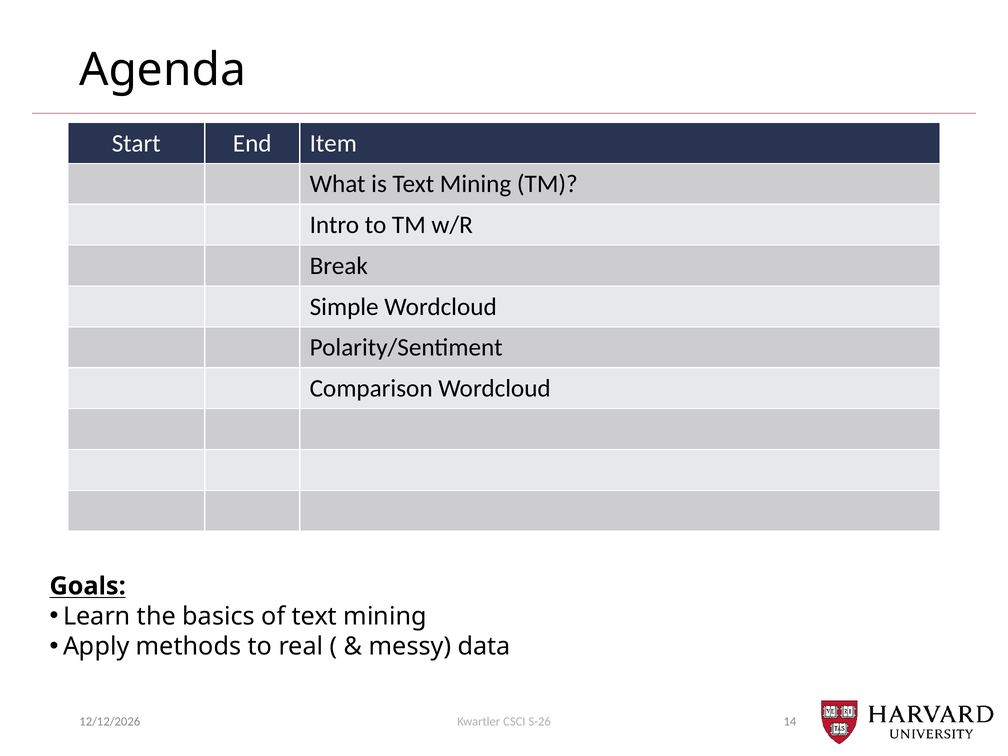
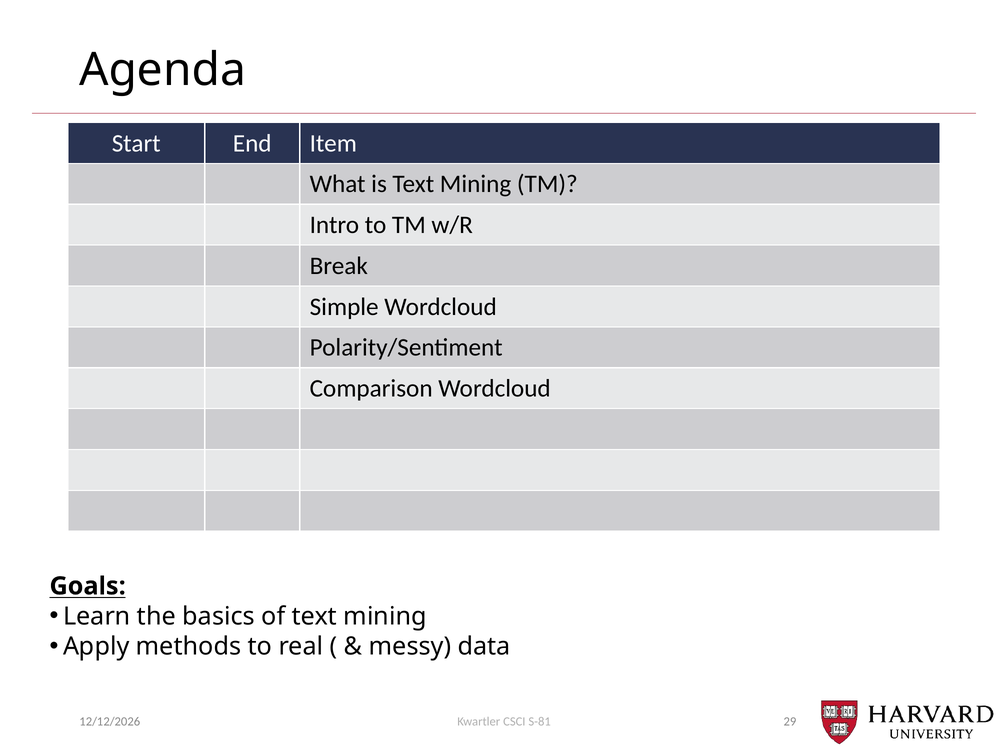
S-26: S-26 -> S-81
14: 14 -> 29
